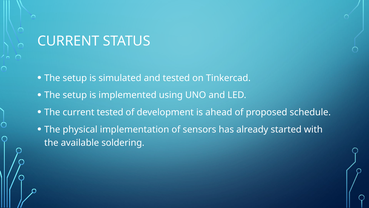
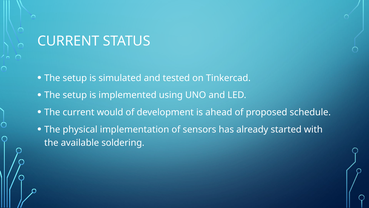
current tested: tested -> would
